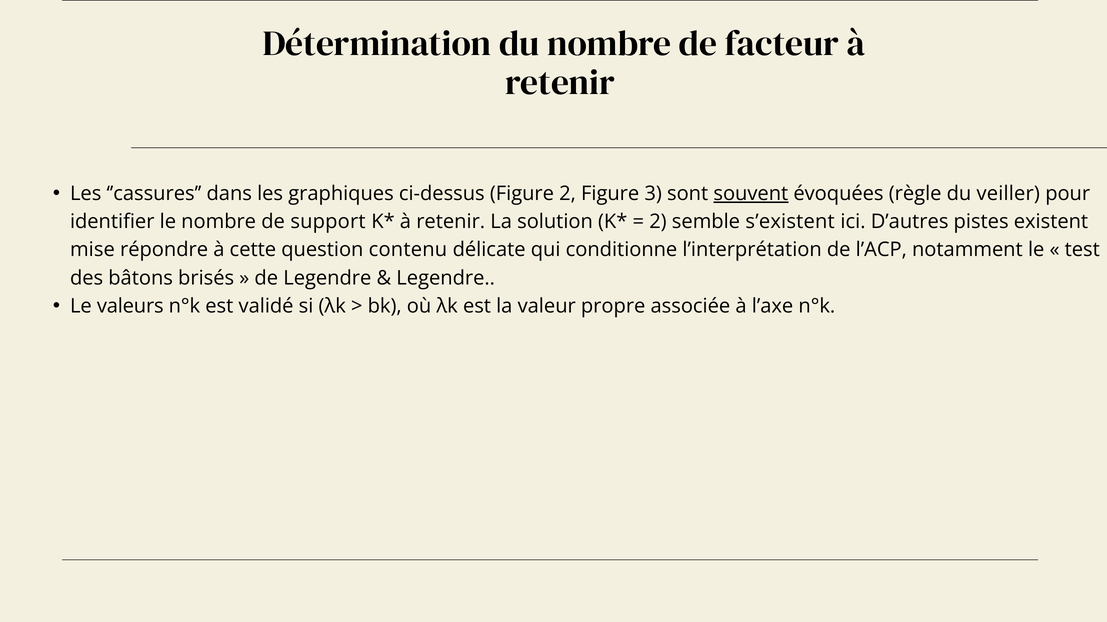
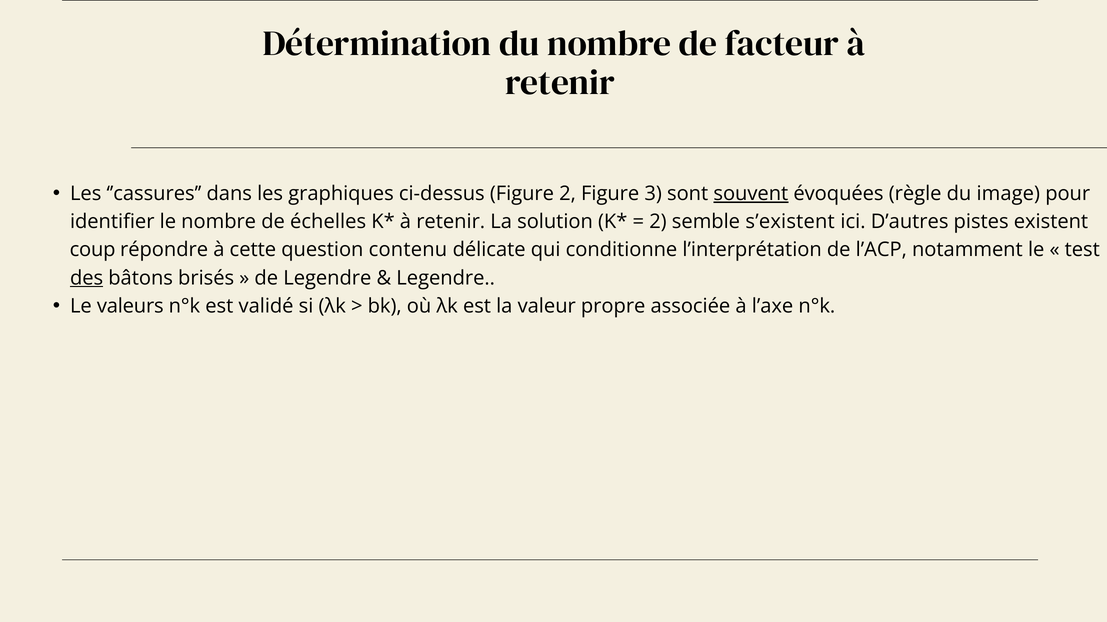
veiller: veiller -> image
support: support -> échelles
mise: mise -> coup
des underline: none -> present
